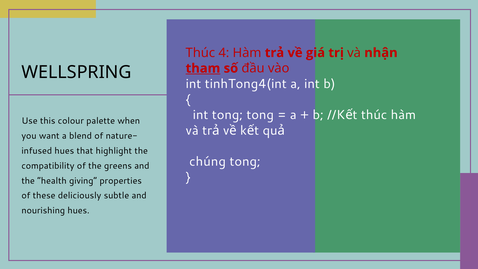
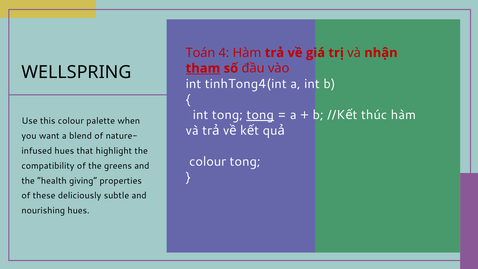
Thúc at (200, 53): Thúc -> Toán
tong at (260, 115) underline: none -> present
chúng at (208, 161): chúng -> colour
